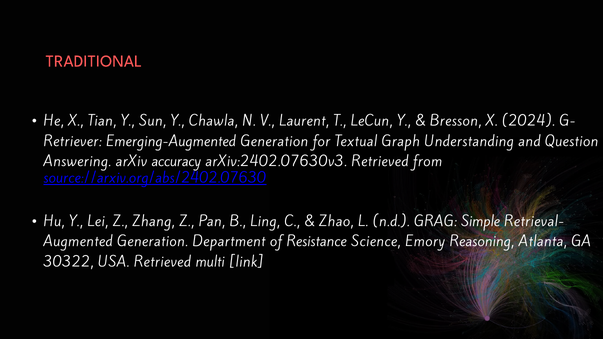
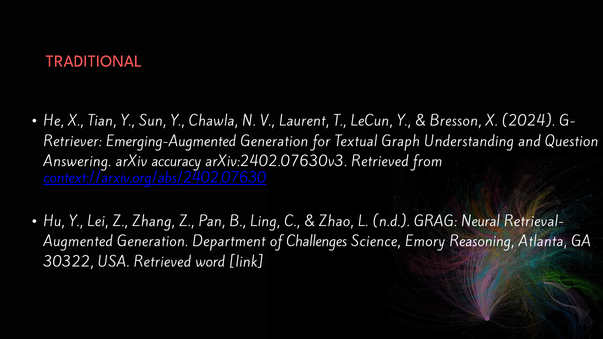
source://arxiv.org/abs/2402.07630: source://arxiv.org/abs/2402.07630 -> context://arxiv.org/abs/2402.07630
Simple: Simple -> Neural
Resistance: Resistance -> Challenges
multi: multi -> word
